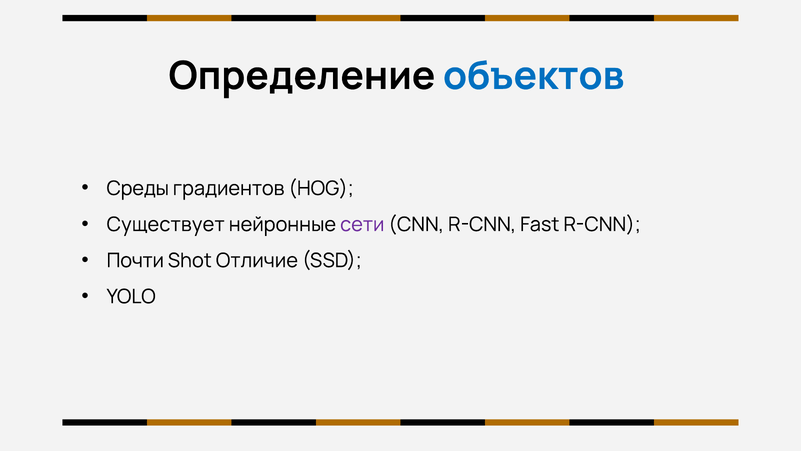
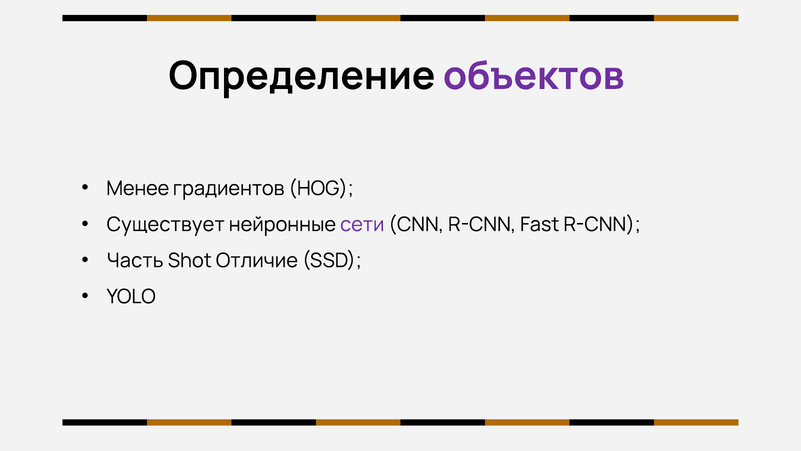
объектов colour: blue -> purple
Среды: Среды -> Менее
Почти: Почти -> Часть
